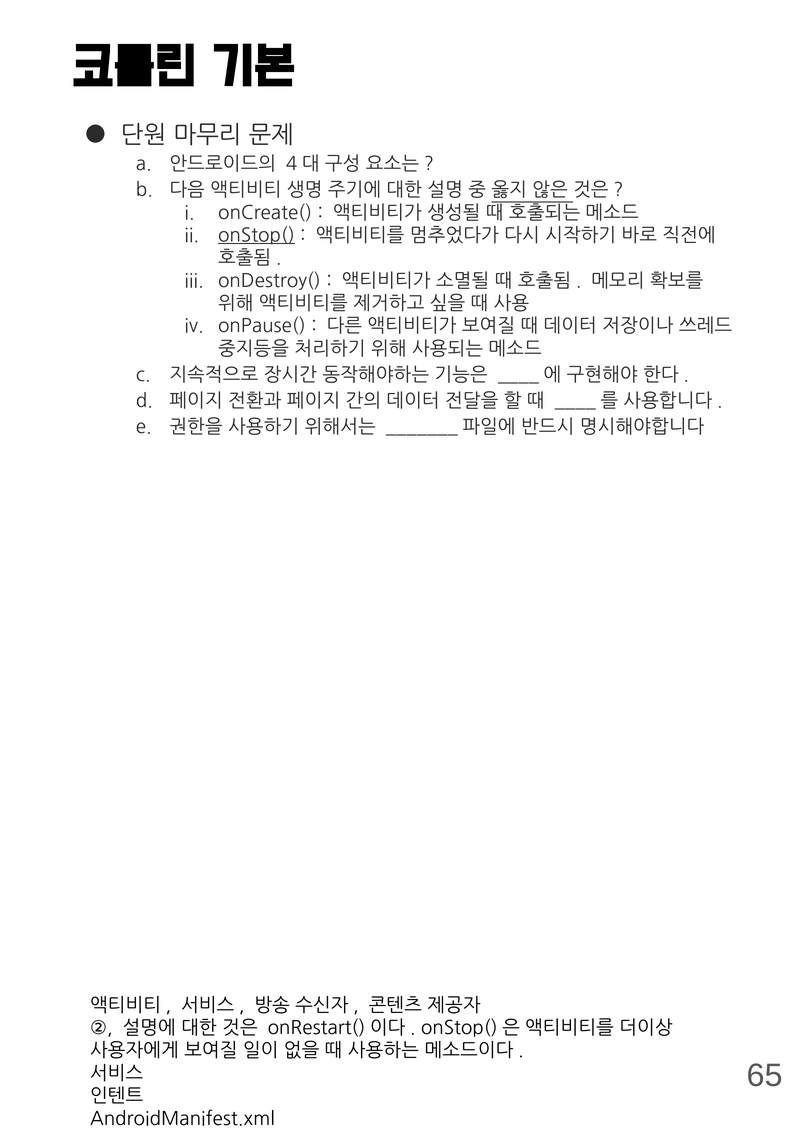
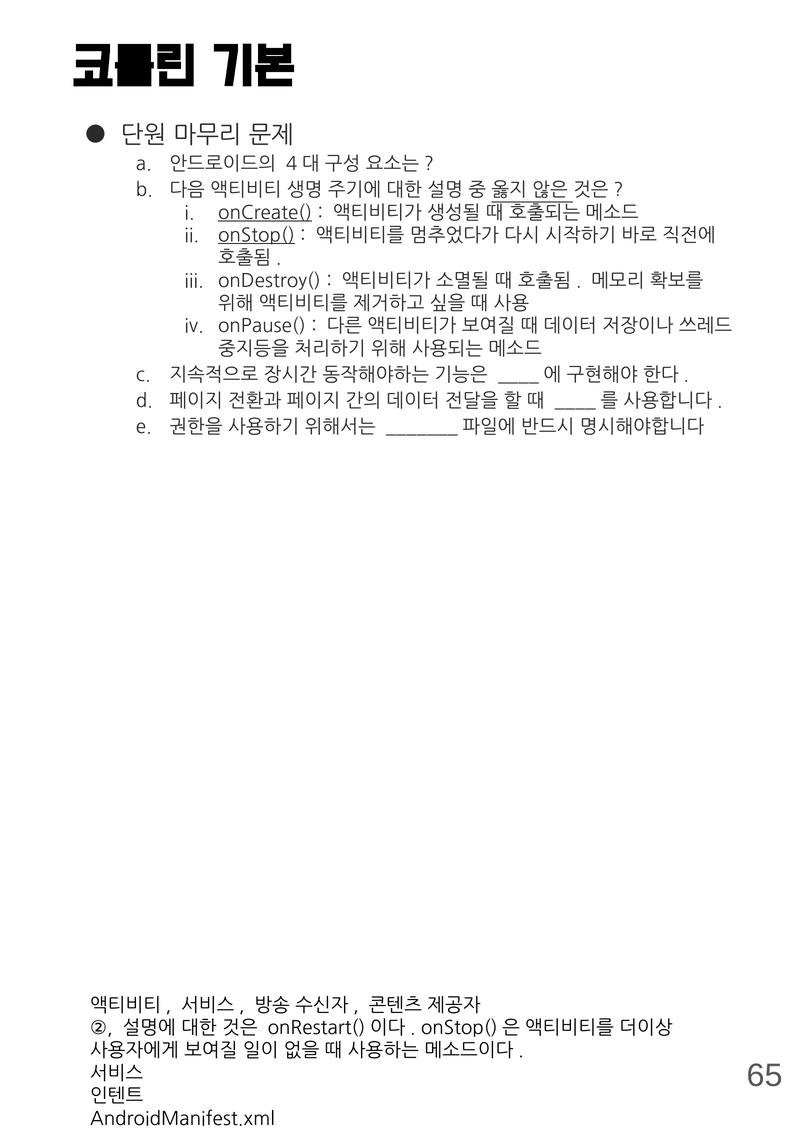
onCreate( underline: none -> present
